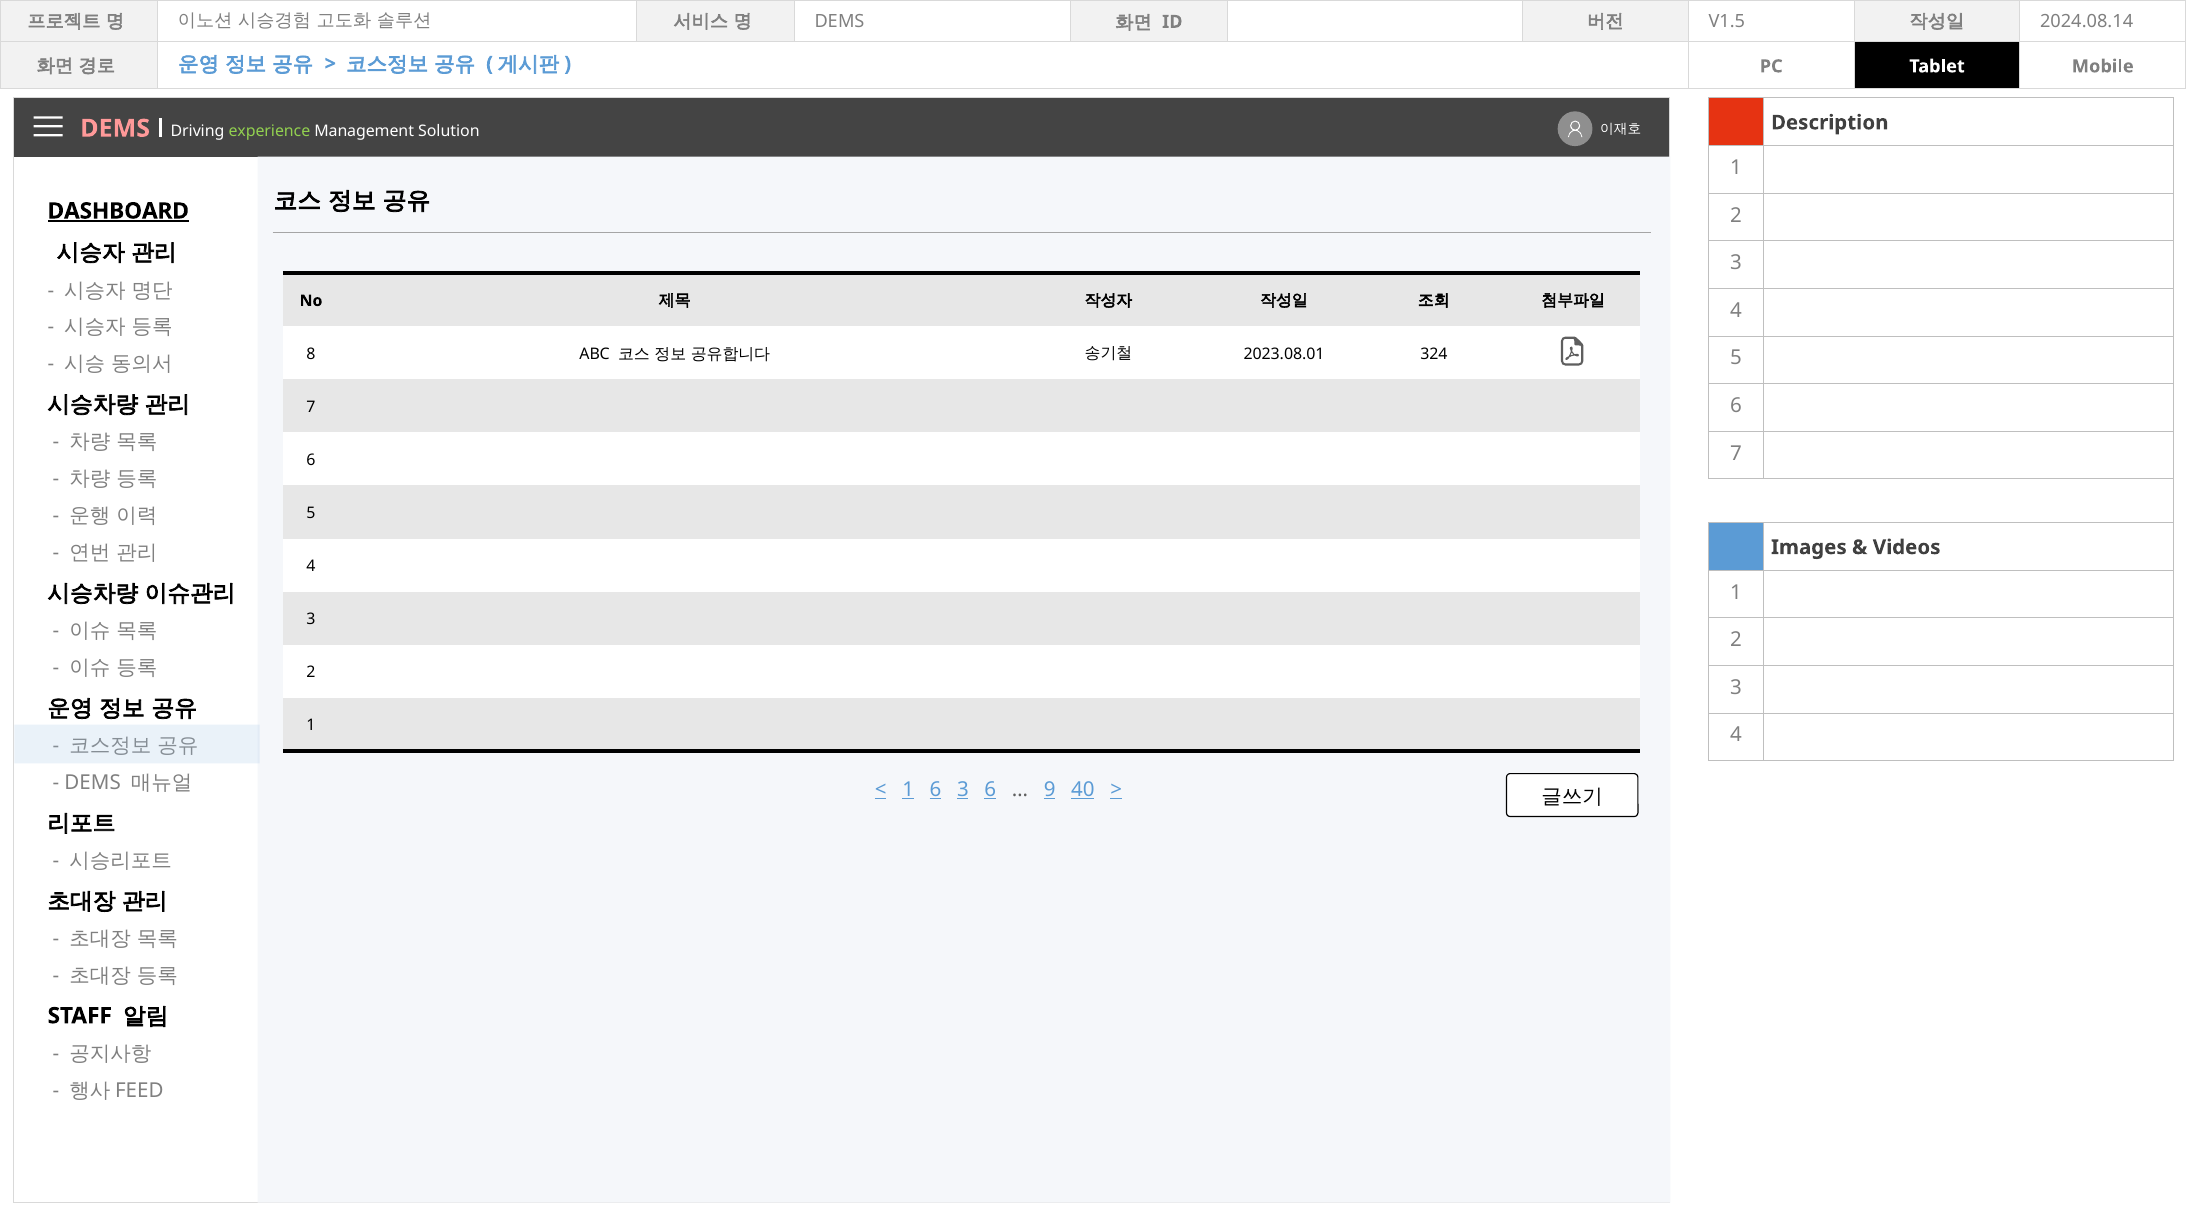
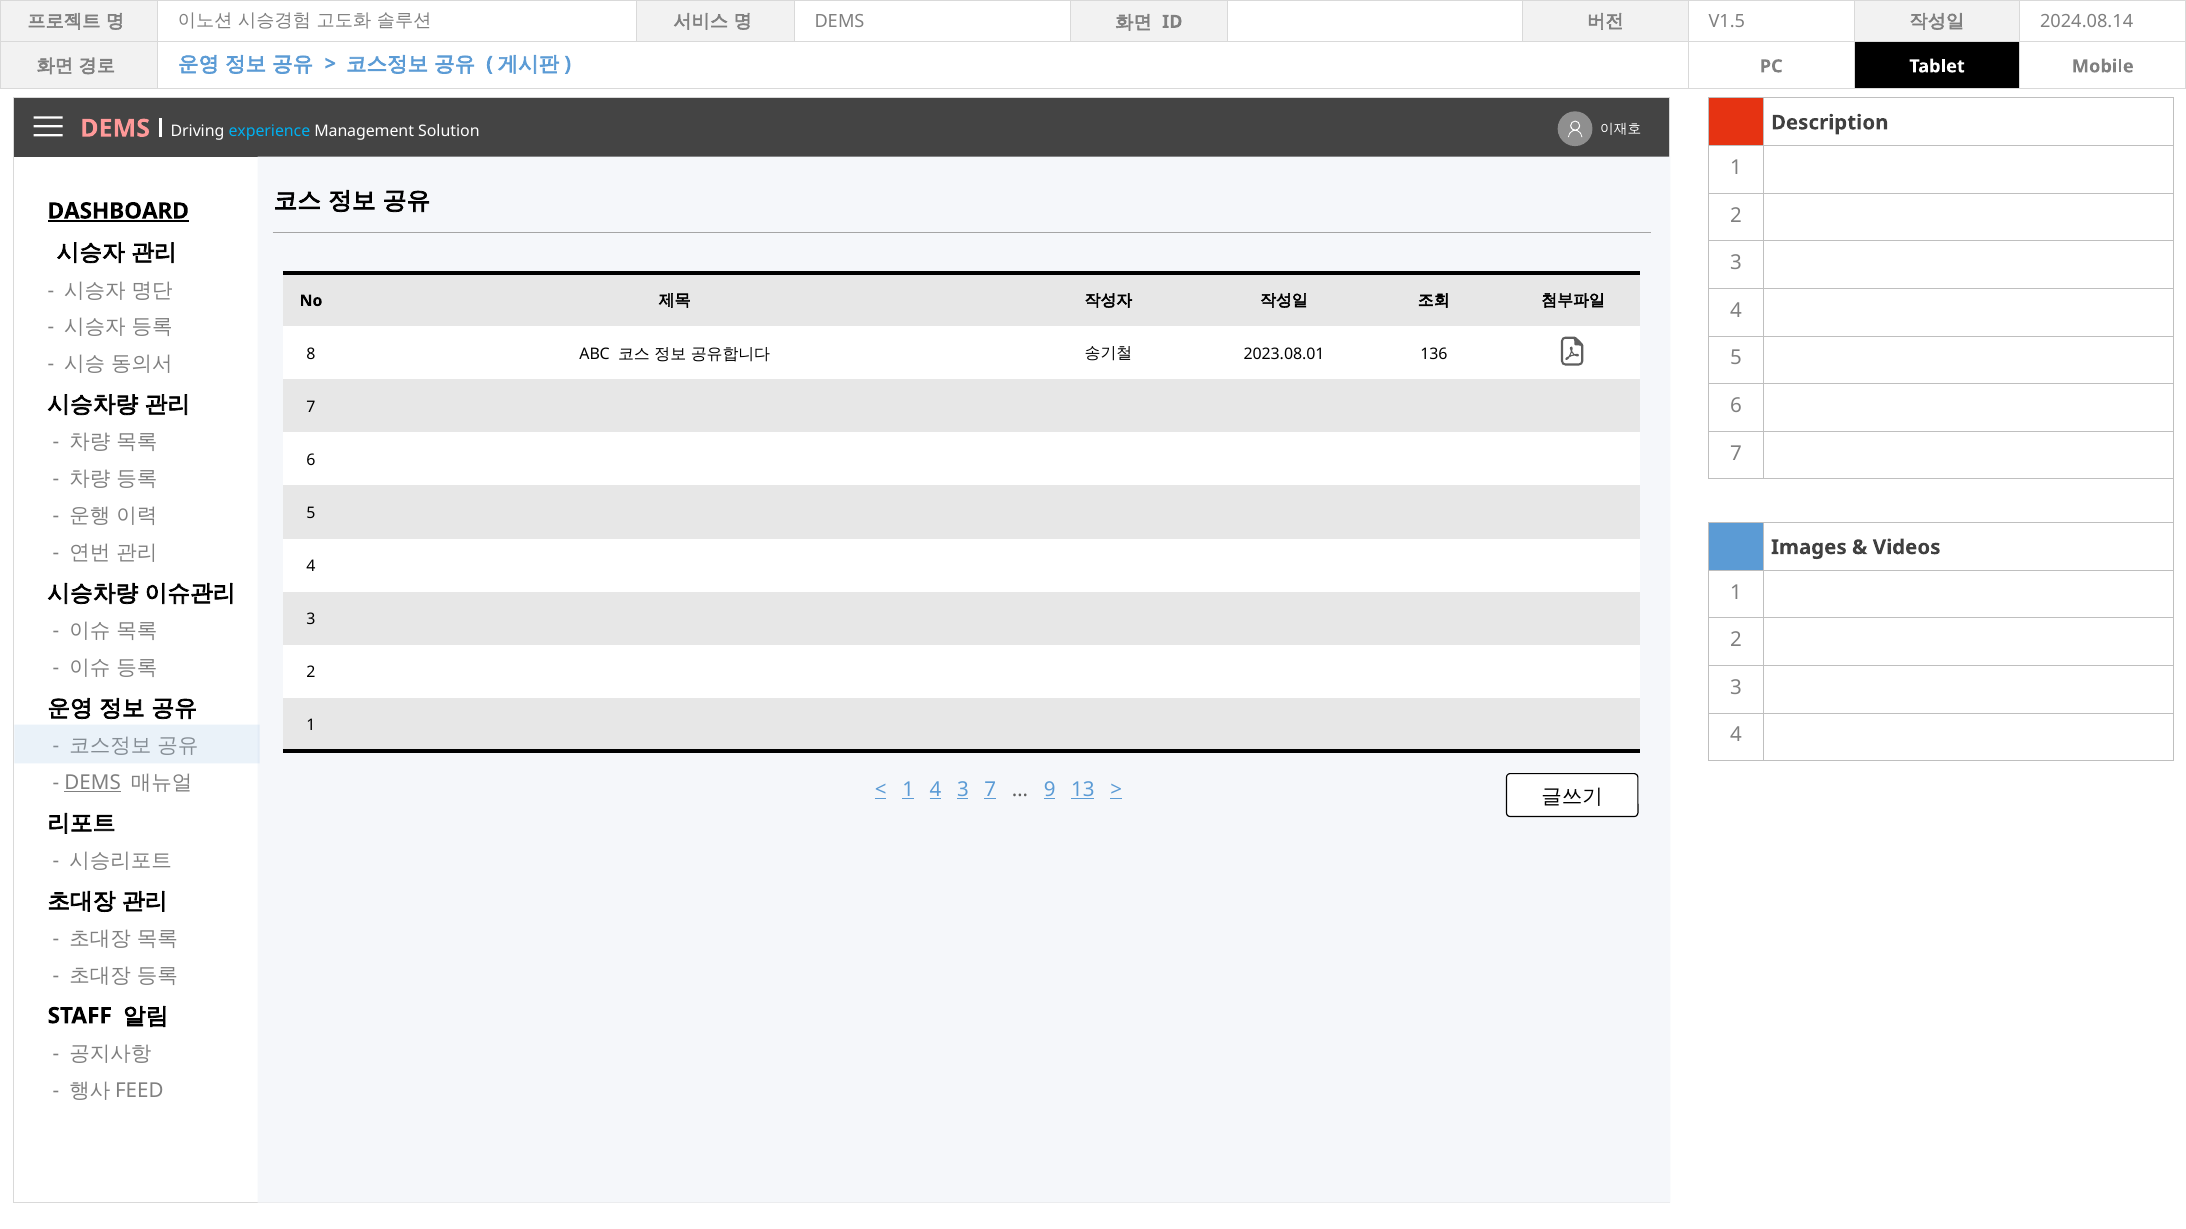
experience colour: light green -> light blue
324: 324 -> 136
DEMS at (93, 783) underline: none -> present
1 6: 6 -> 4
3 6: 6 -> 7
40: 40 -> 13
